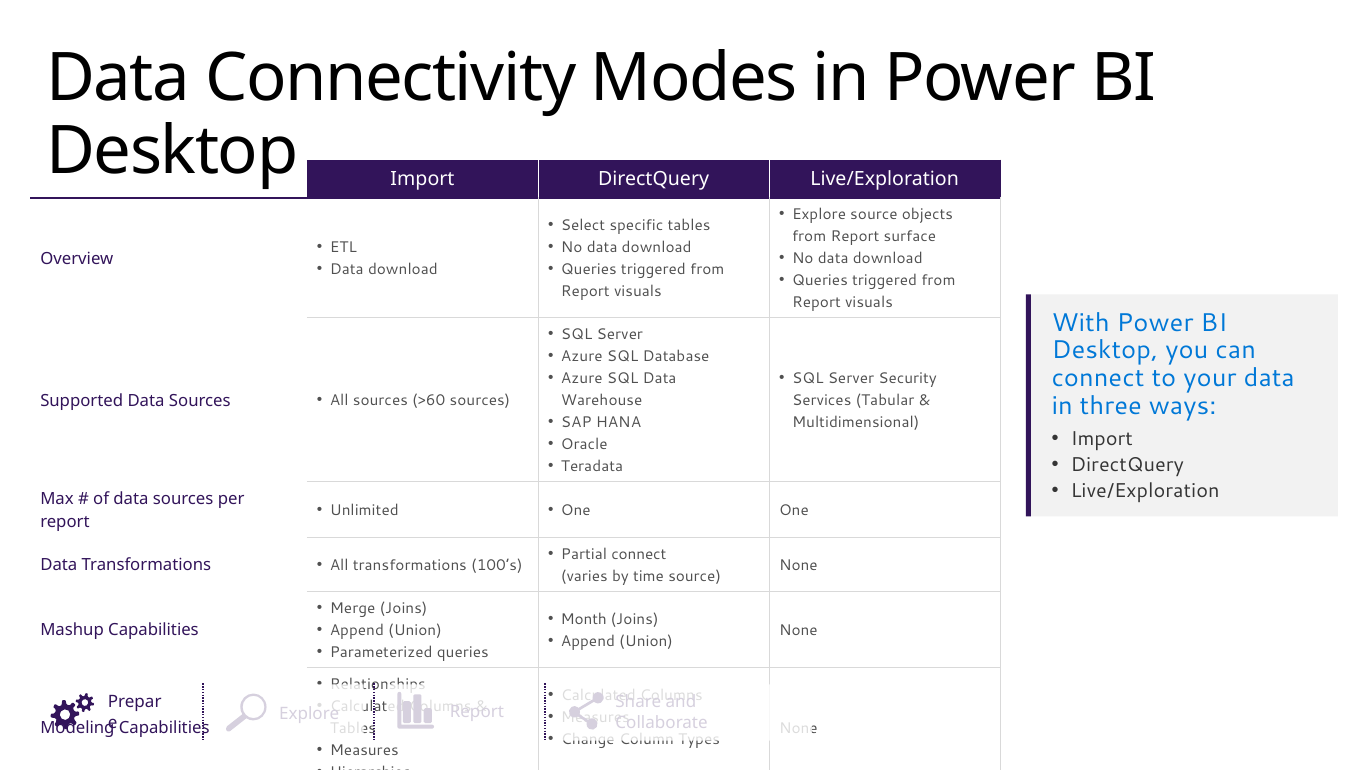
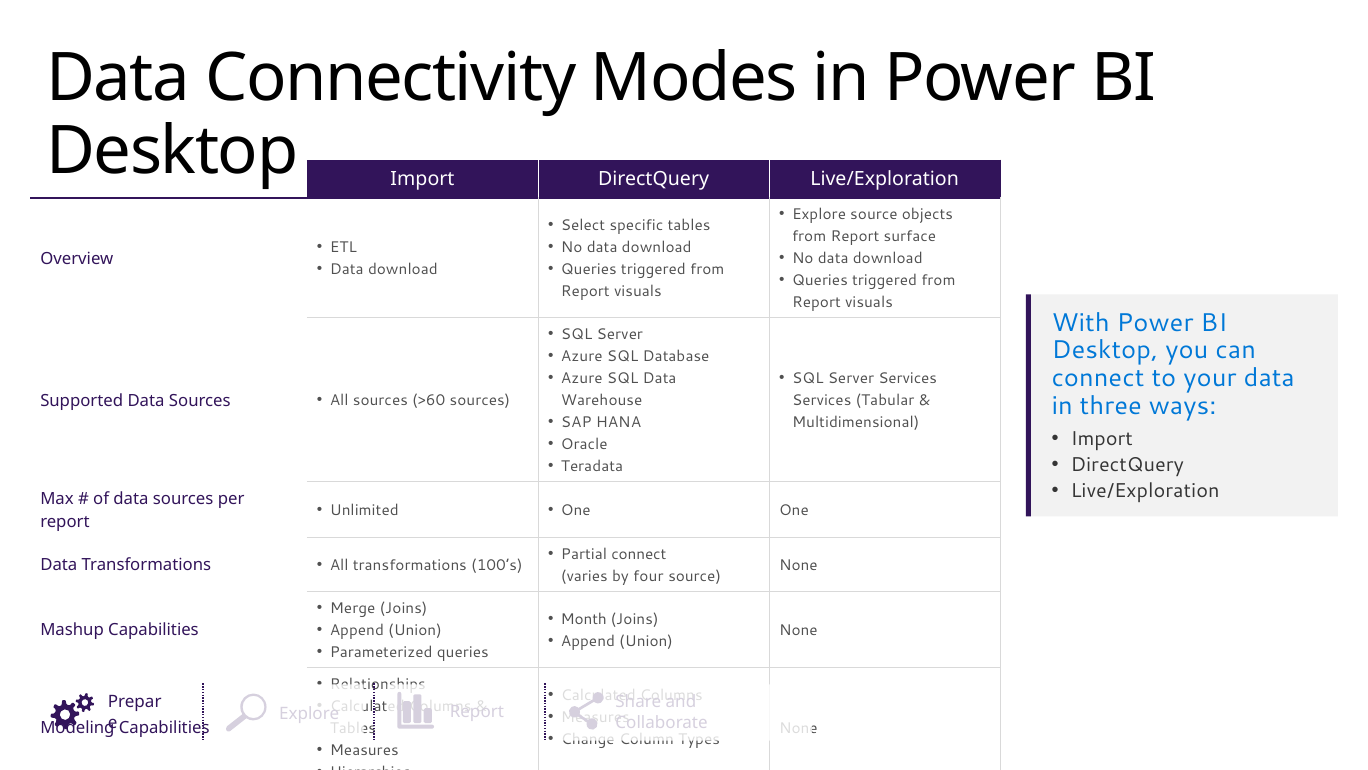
Server Security: Security -> Services
time: time -> four
